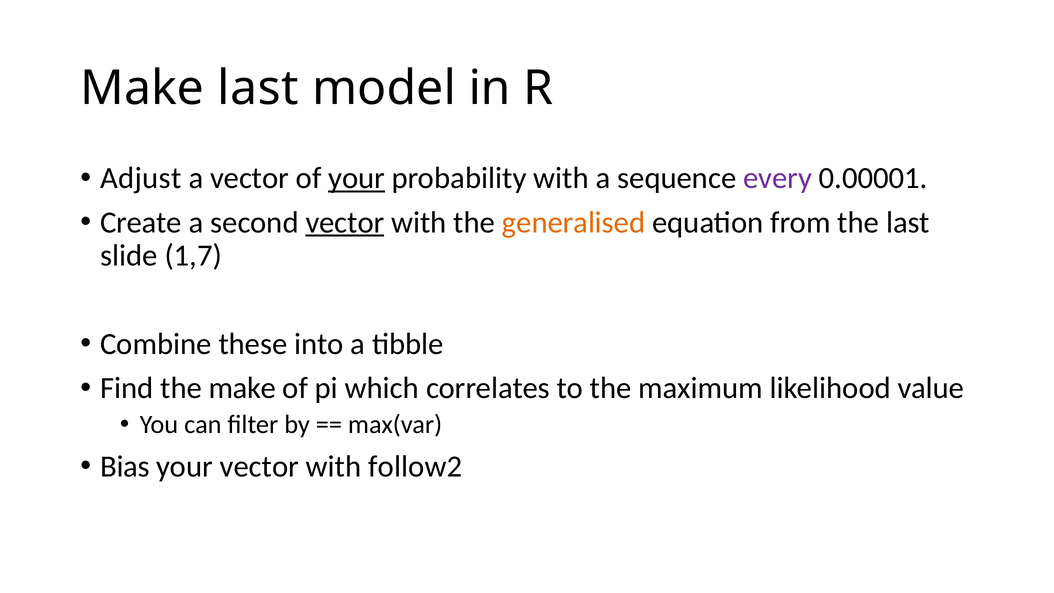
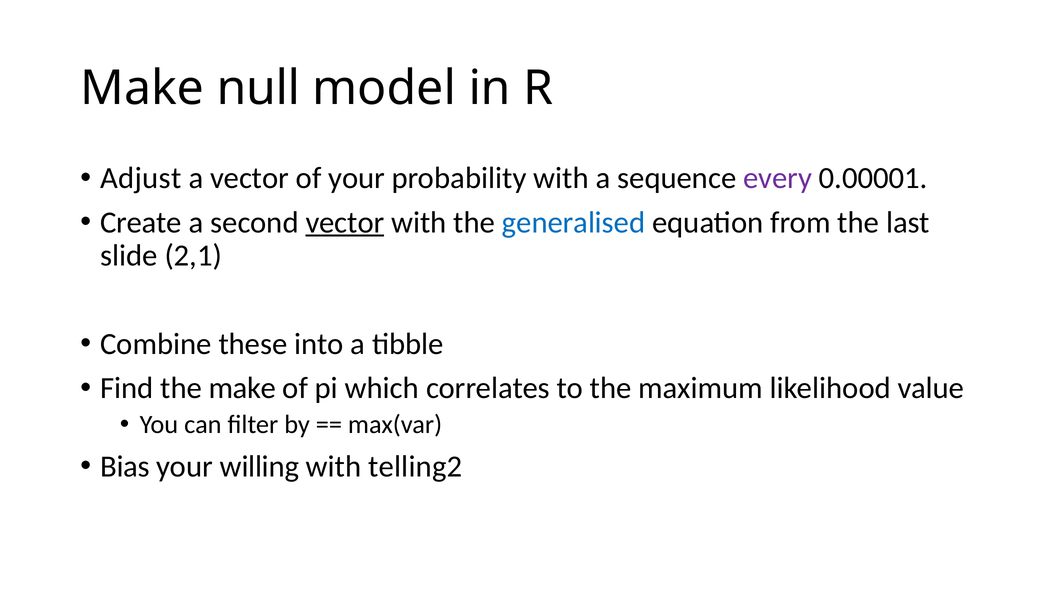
Make last: last -> null
your at (357, 178) underline: present -> none
generalised colour: orange -> blue
1,7: 1,7 -> 2,1
your vector: vector -> willing
follow2: follow2 -> telling2
